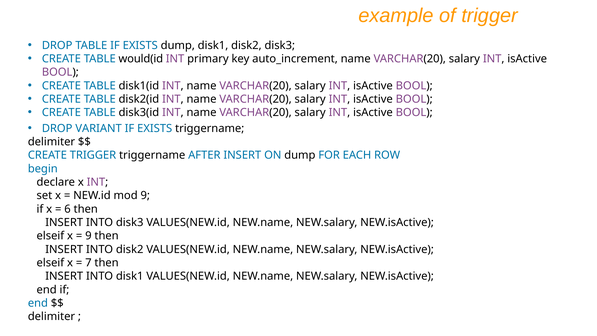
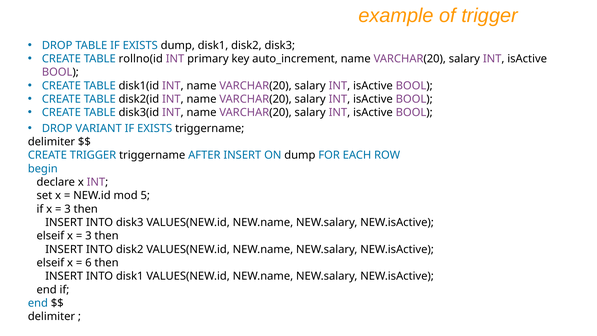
would(id: would(id -> rollno(id
mod 9: 9 -> 5
6 at (68, 209): 6 -> 3
9 at (88, 236): 9 -> 3
7: 7 -> 6
